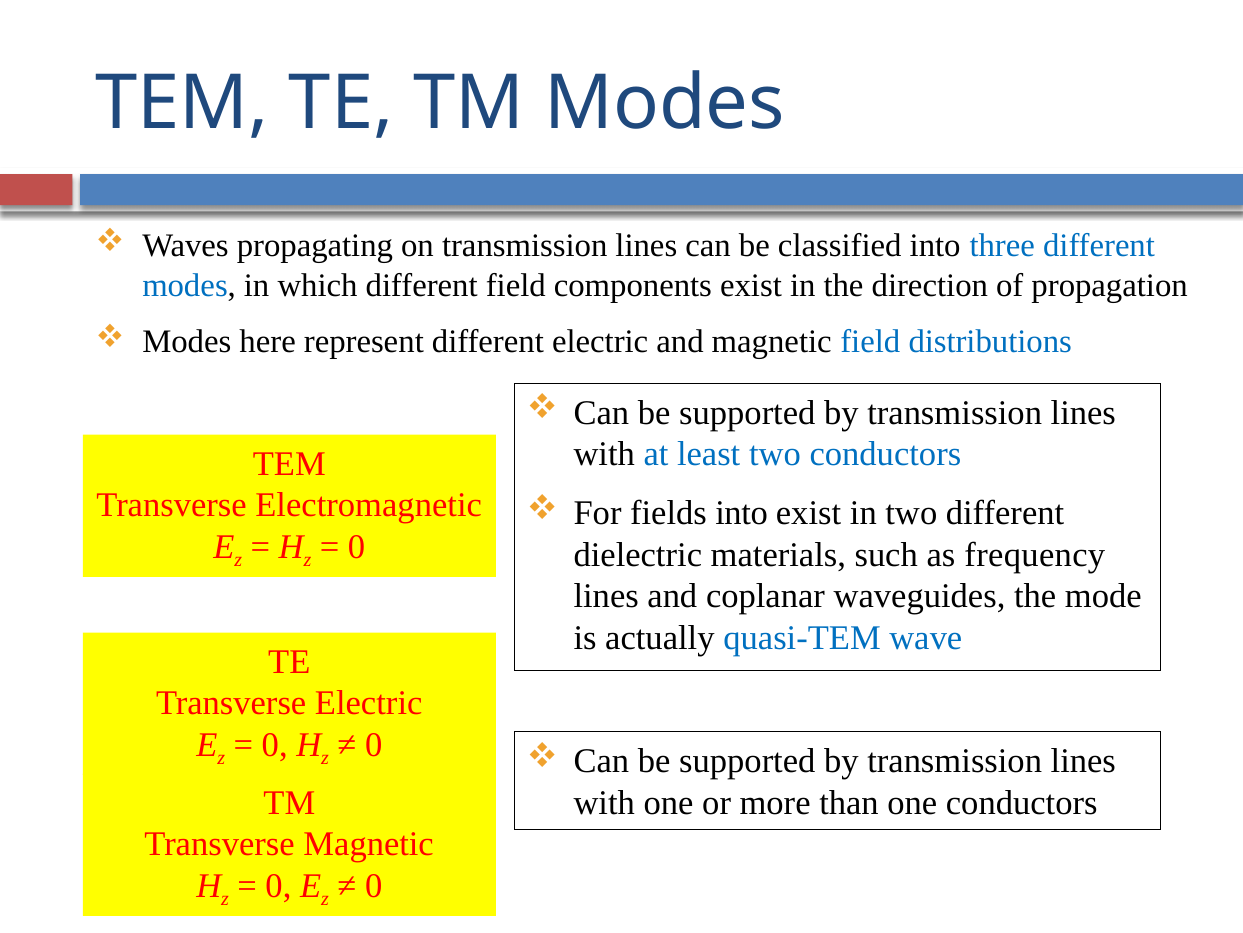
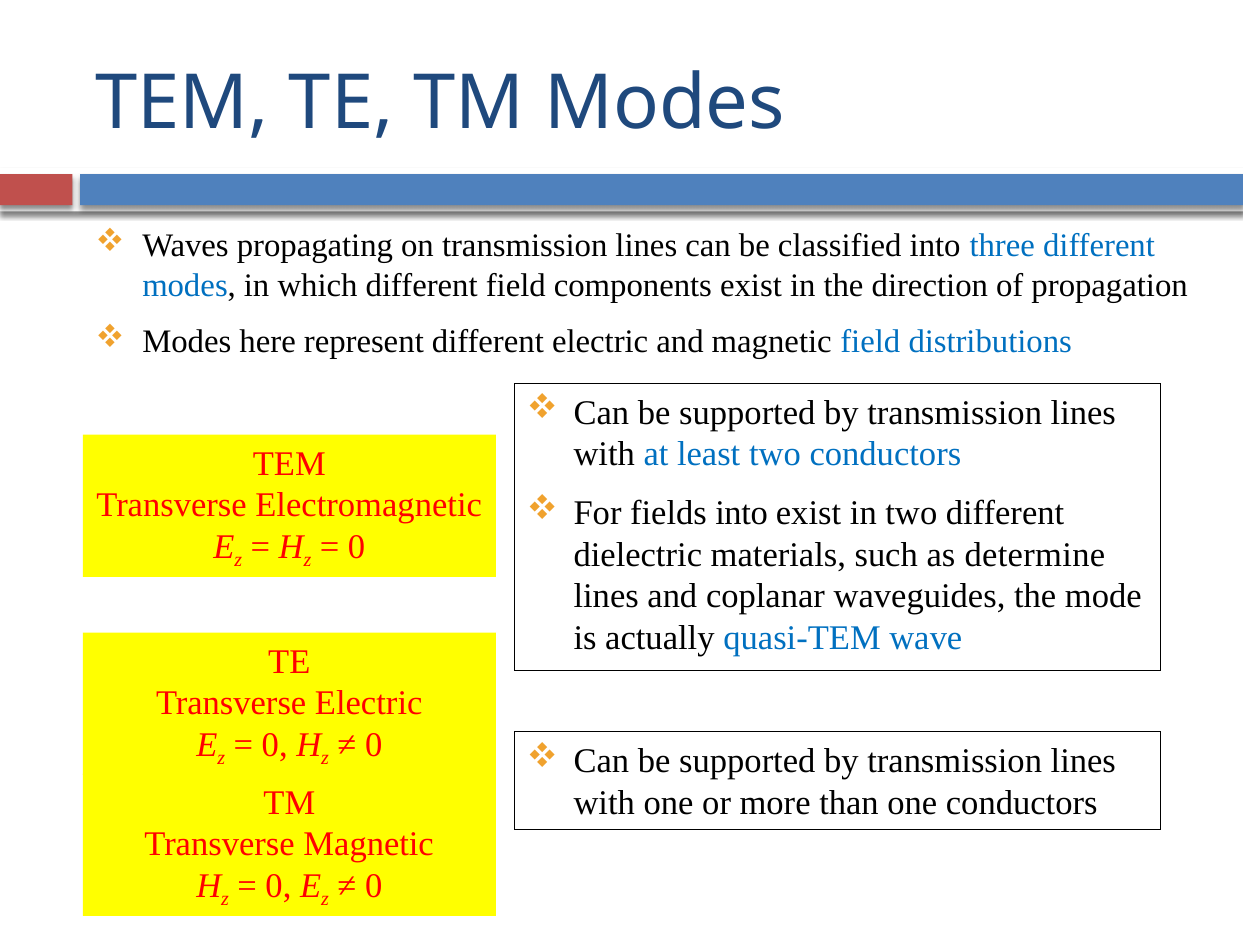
frequency: frequency -> determine
